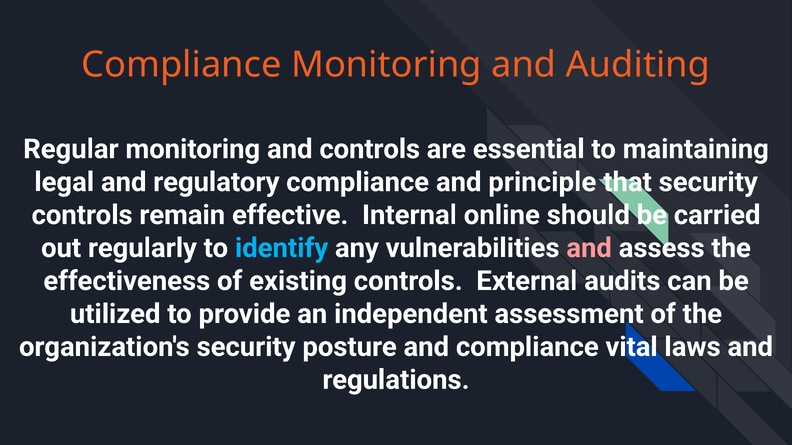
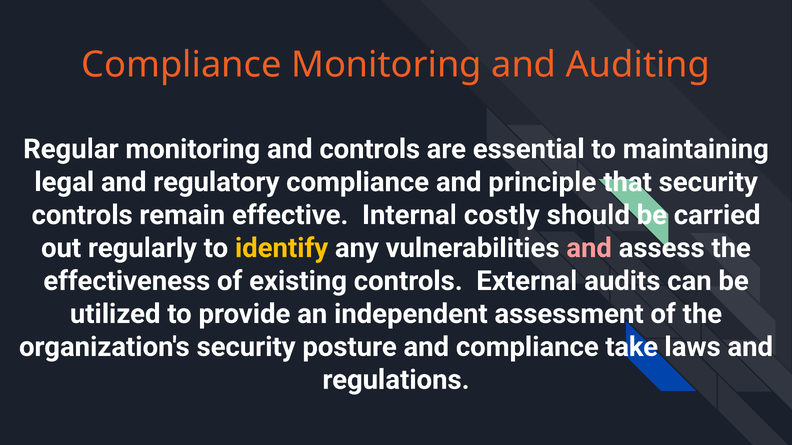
online: online -> costly
identify colour: light blue -> yellow
vital: vital -> take
